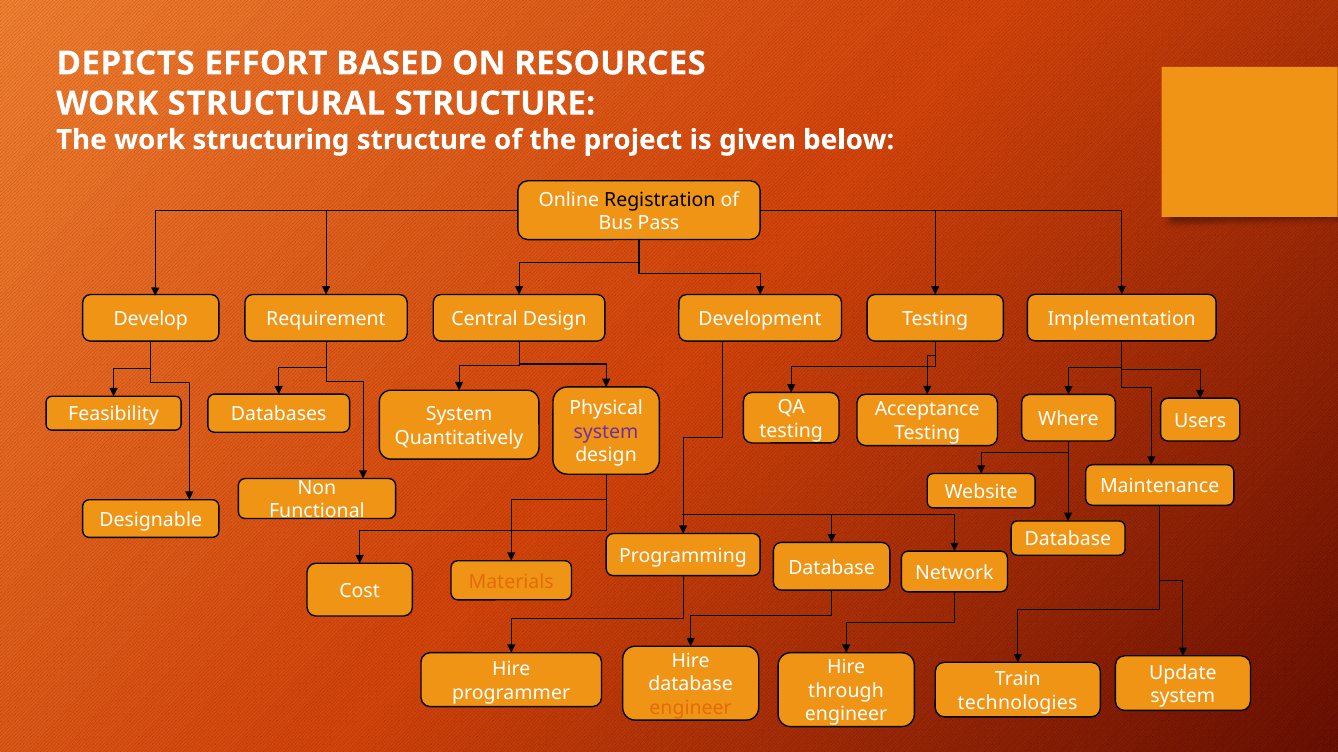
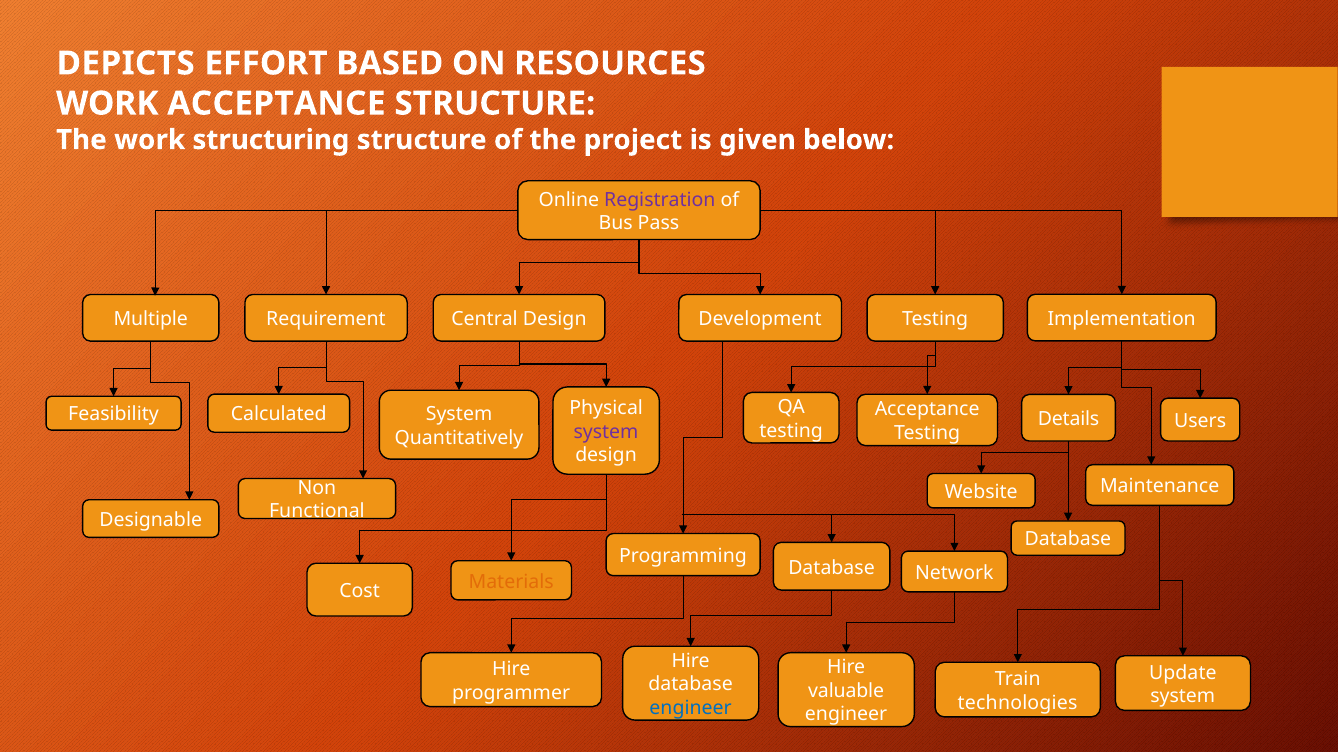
WORK STRUCTURAL: STRUCTURAL -> ACCEPTANCE
Registration colour: black -> purple
Develop: Develop -> Multiple
Databases: Databases -> Calculated
Where: Where -> Details
through: through -> valuable
engineer at (691, 708) colour: orange -> blue
